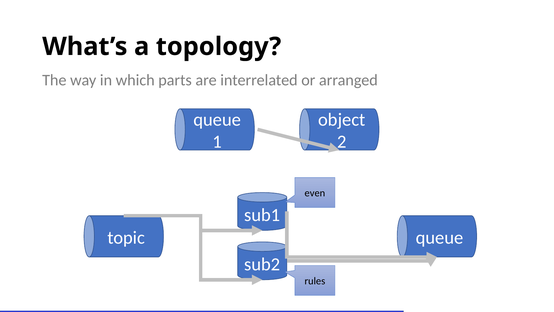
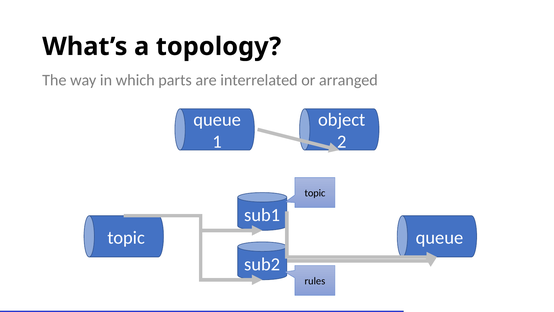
even at (315, 193): even -> topic
